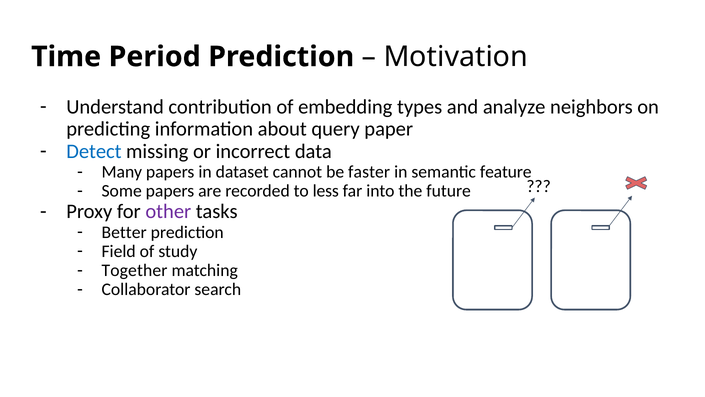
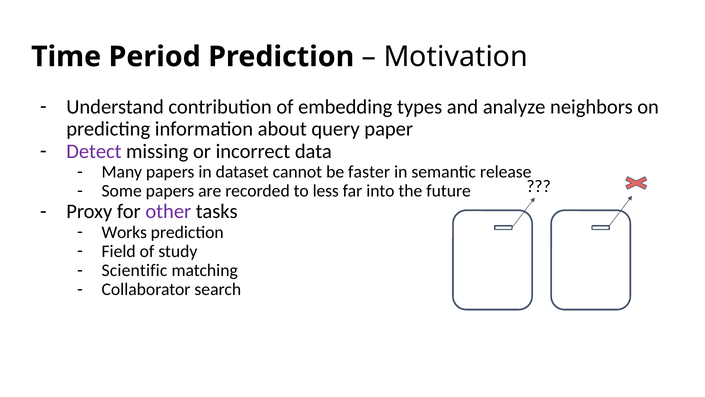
Detect colour: blue -> purple
feature: feature -> release
Better: Better -> Works
Together: Together -> Scientific
